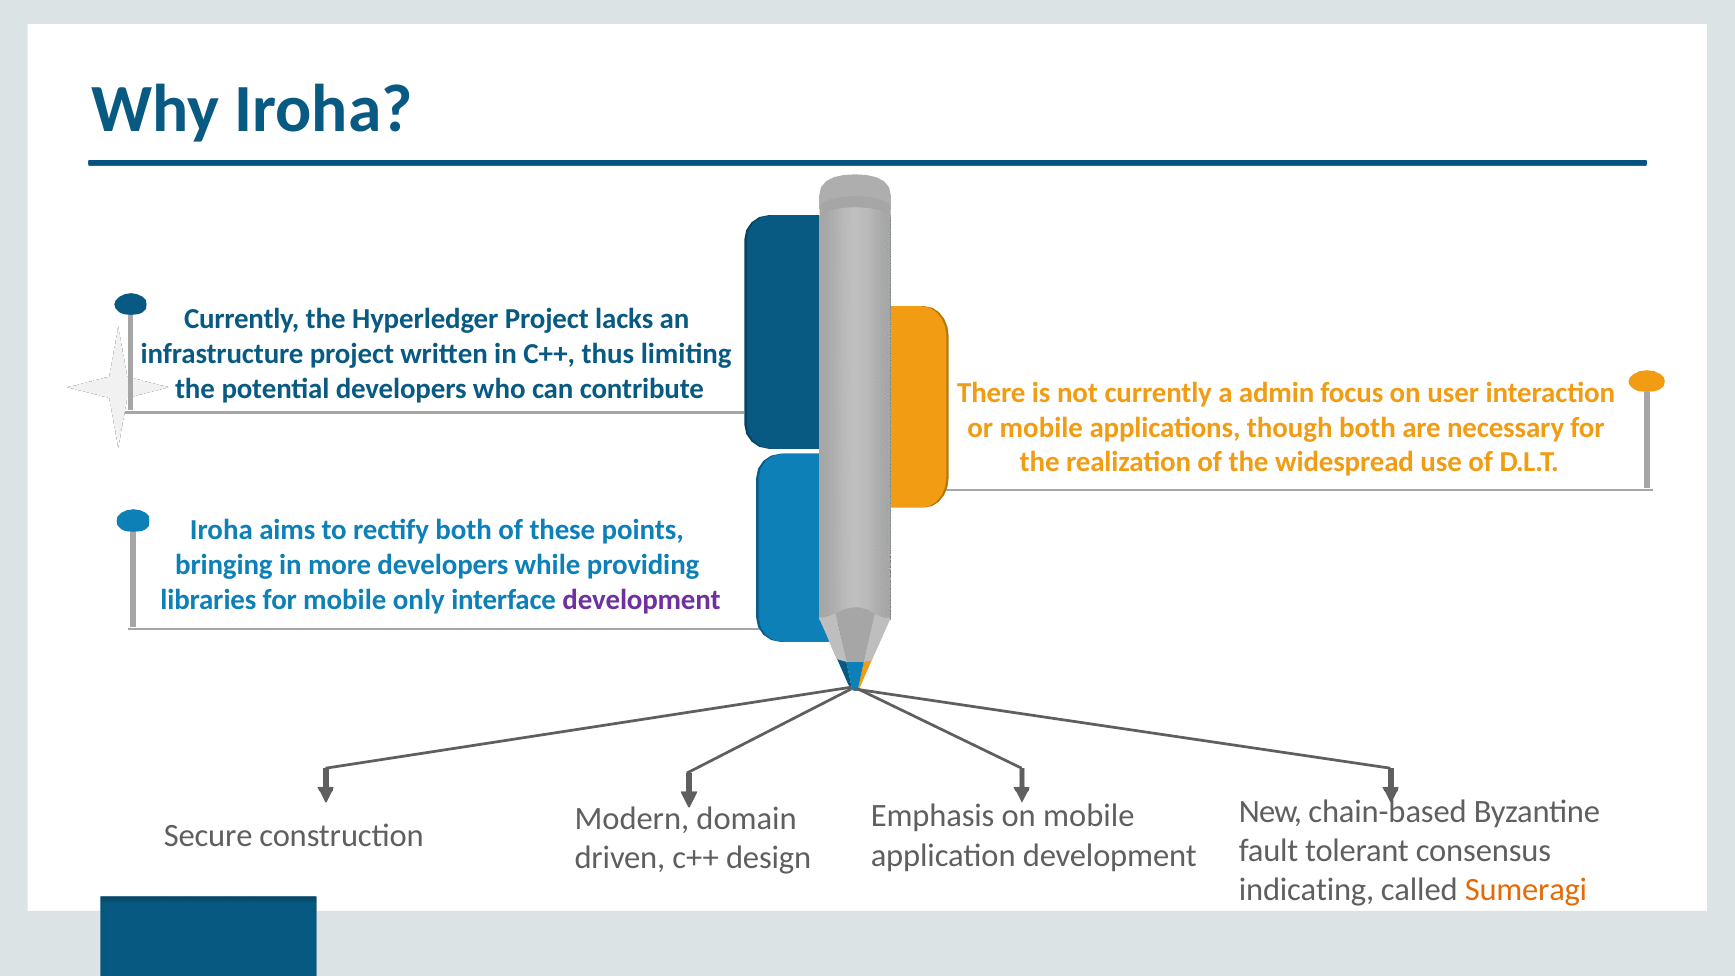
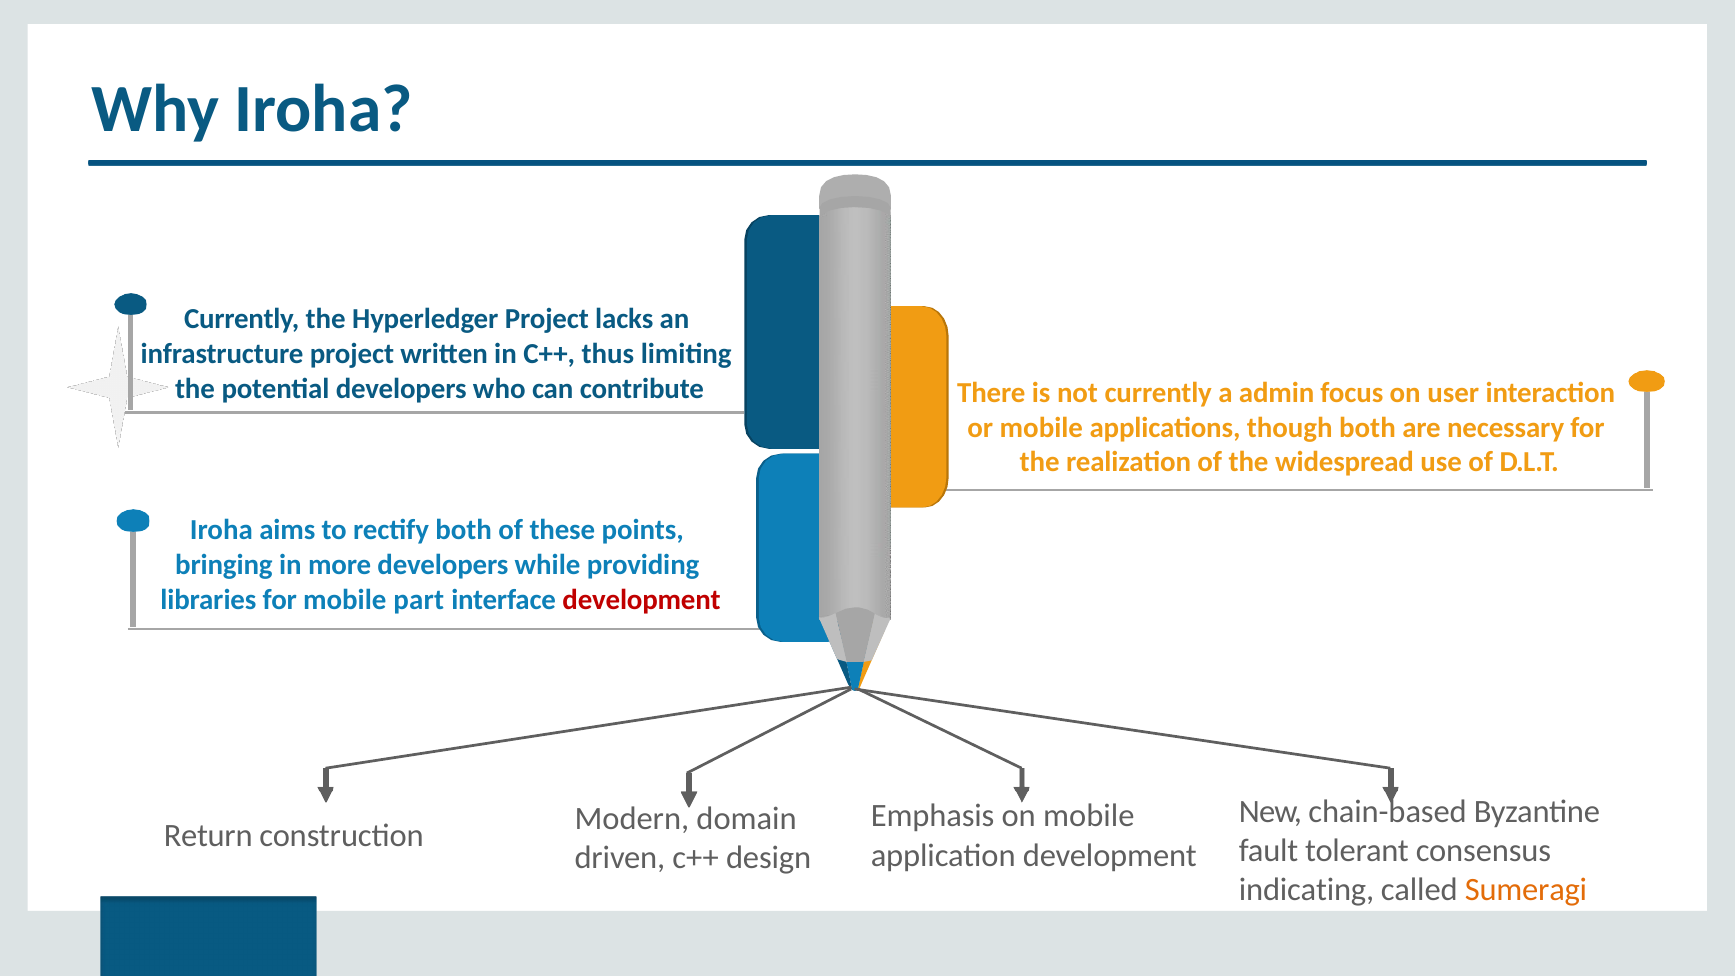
only: only -> part
development at (642, 600) colour: purple -> red
Secure: Secure -> Return
